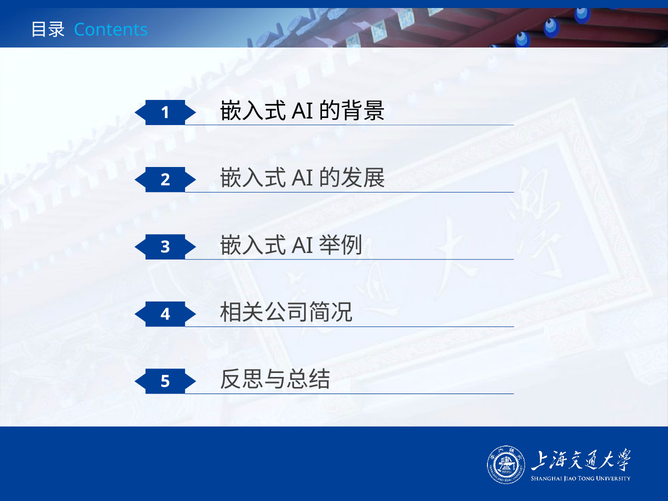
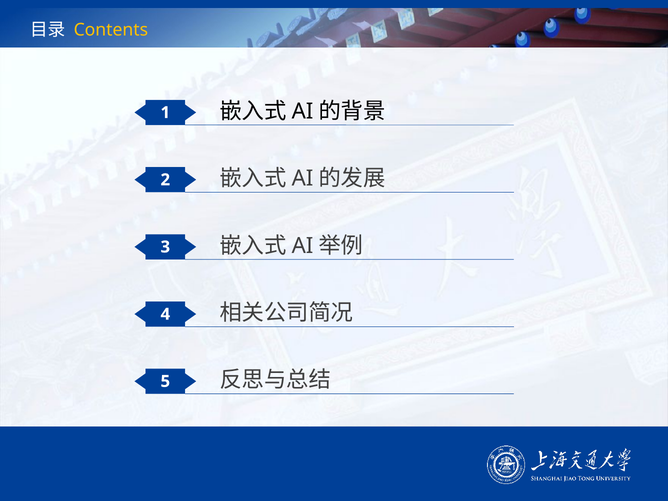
Contents colour: light blue -> yellow
